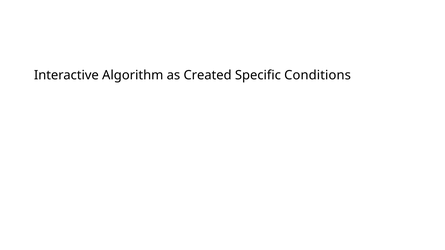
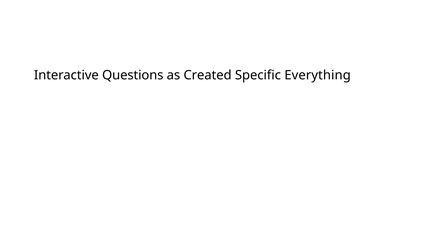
Algorithm: Algorithm -> Questions
Conditions: Conditions -> Everything
